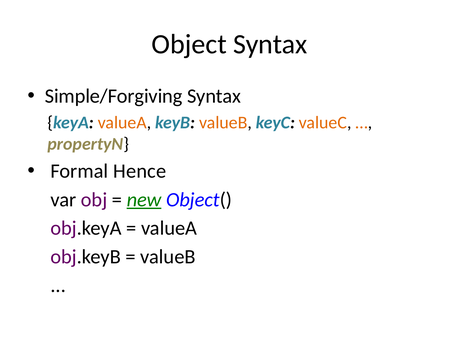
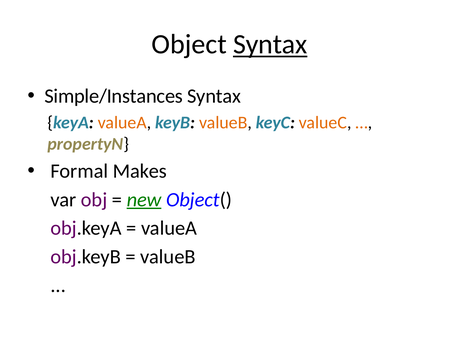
Syntax at (270, 44) underline: none -> present
Simple/Forgiving: Simple/Forgiving -> Simple/Instances
Hence: Hence -> Makes
